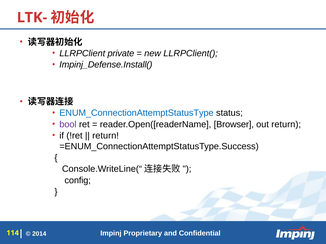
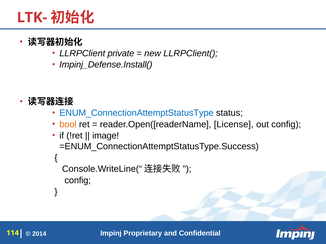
bool colour: purple -> orange
Browser: Browser -> License
out return: return -> config
return at (106, 136): return -> image
